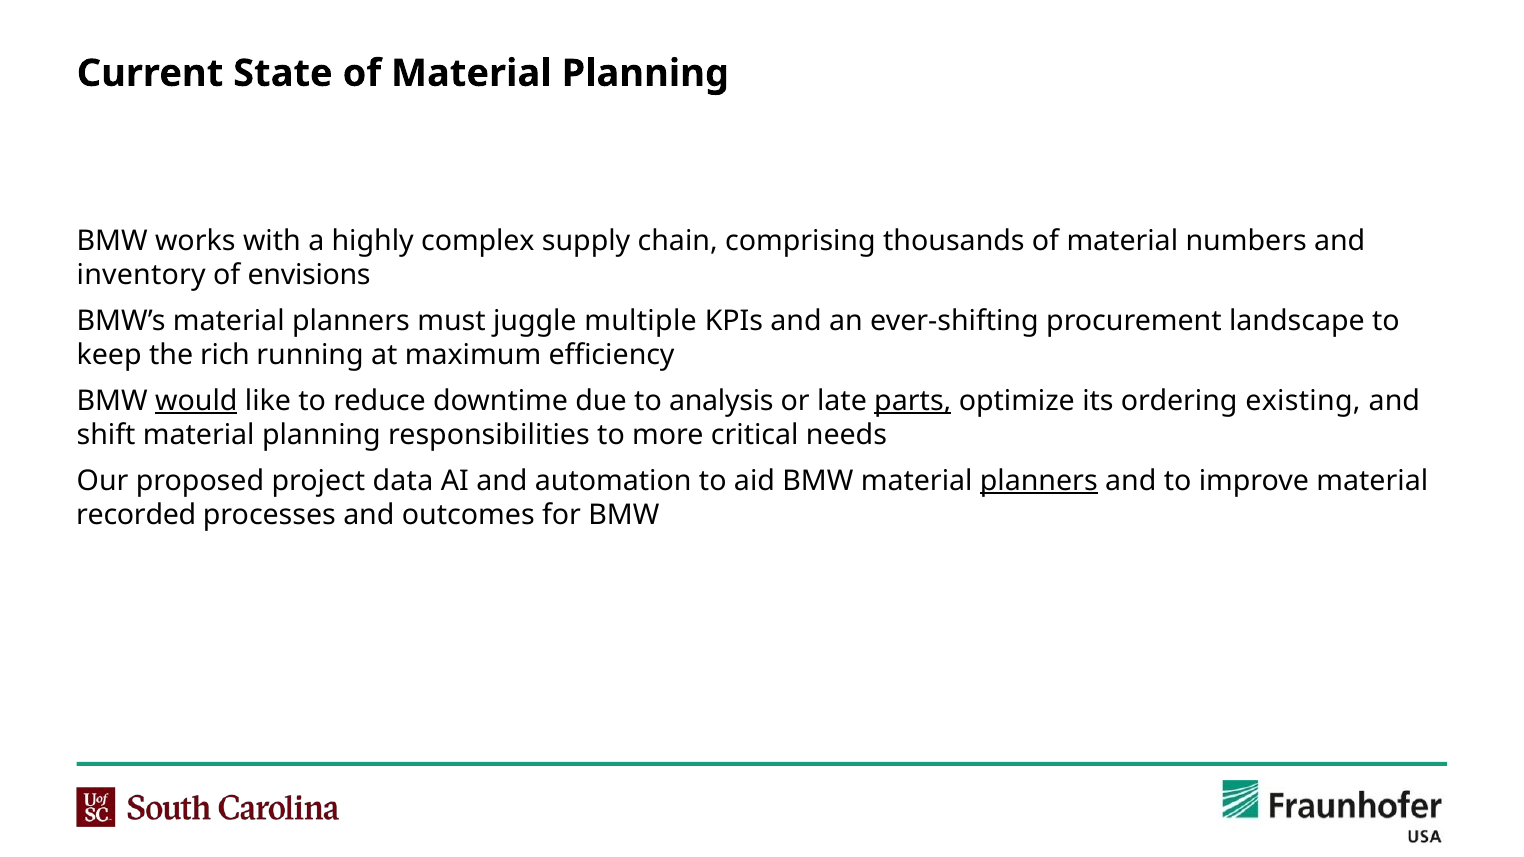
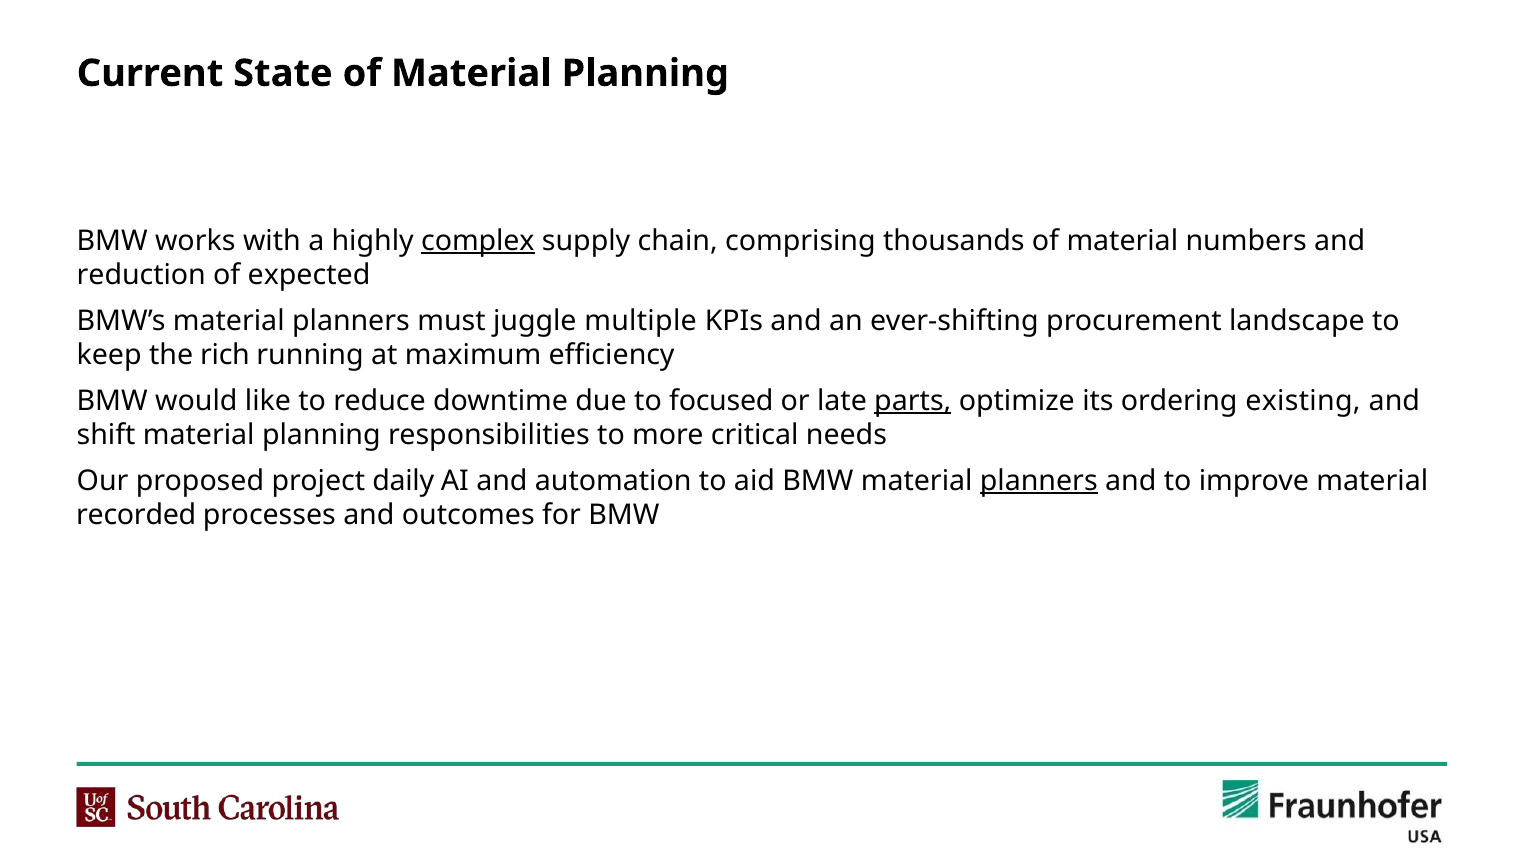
complex underline: none -> present
inventory: inventory -> reduction
envisions: envisions -> expected
would underline: present -> none
analysis: analysis -> focused
data: data -> daily
